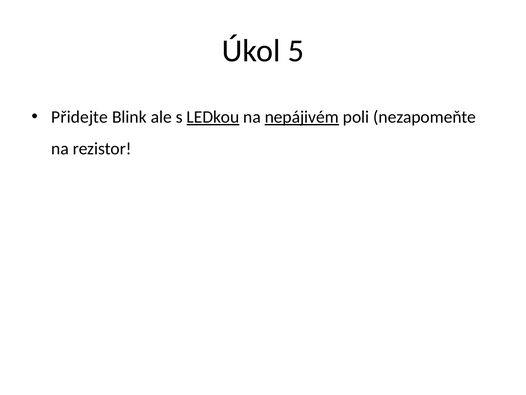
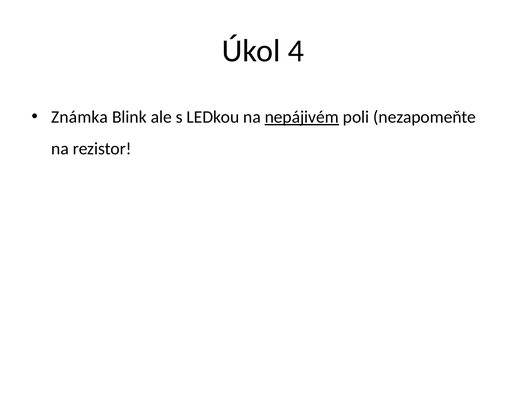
5: 5 -> 4
Přidejte: Přidejte -> Známka
LEDkou underline: present -> none
